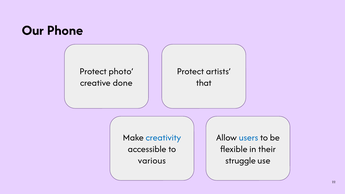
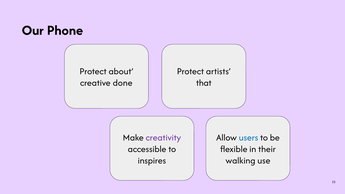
photo: photo -> about
creativity colour: blue -> purple
various: various -> inspires
struggle: struggle -> walking
